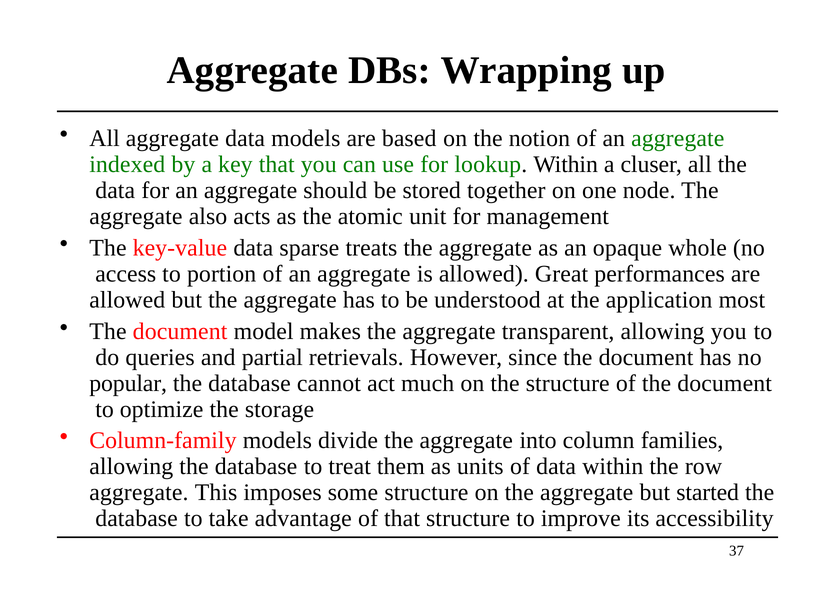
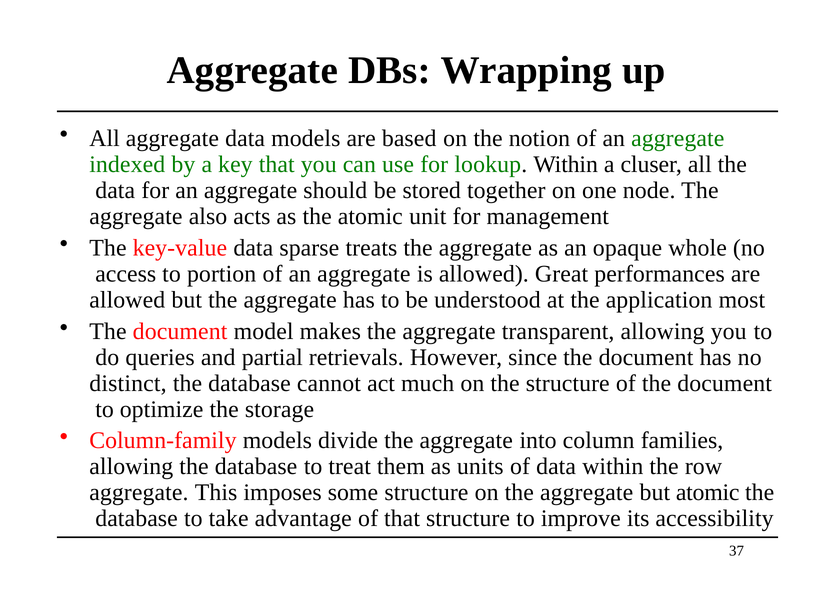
popular: popular -> distinct
but started: started -> atomic
